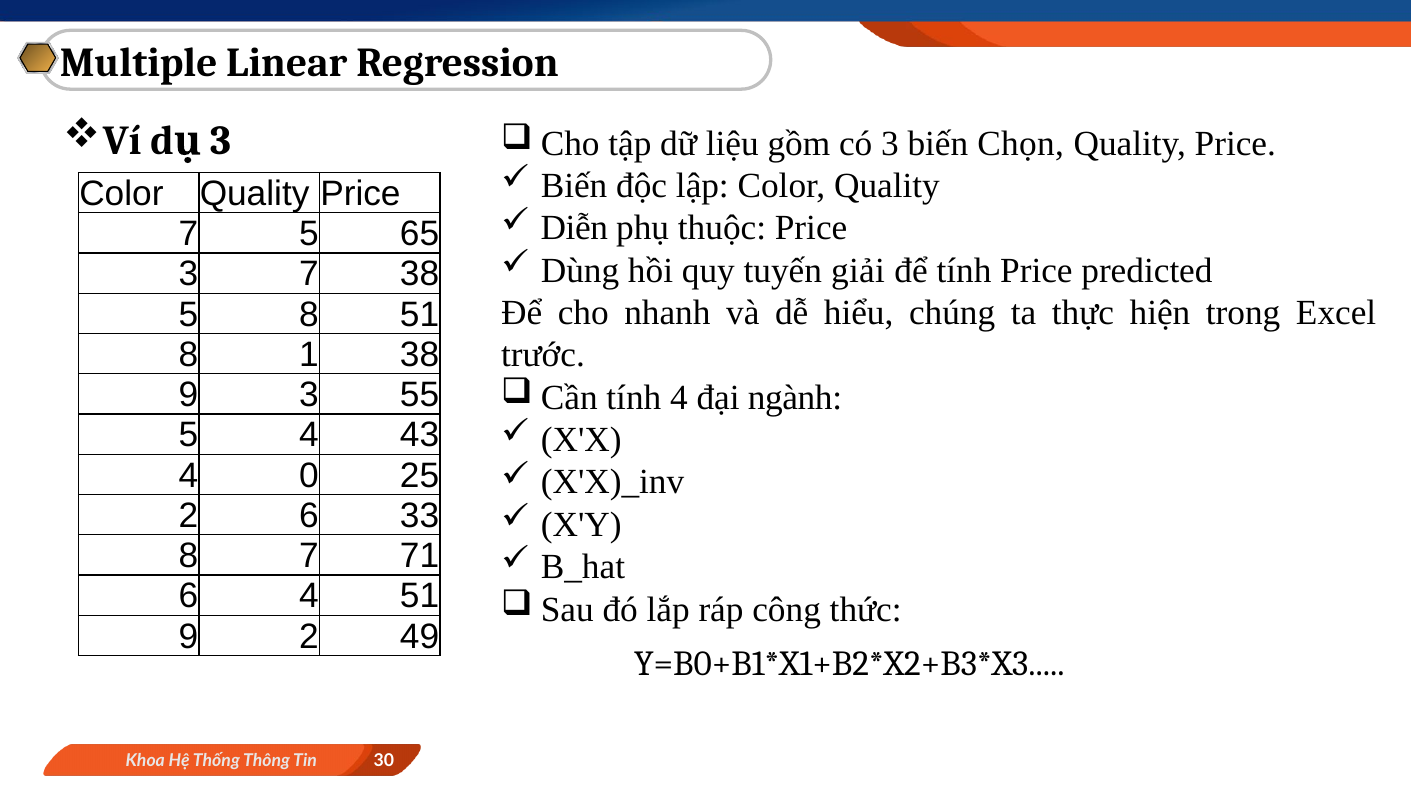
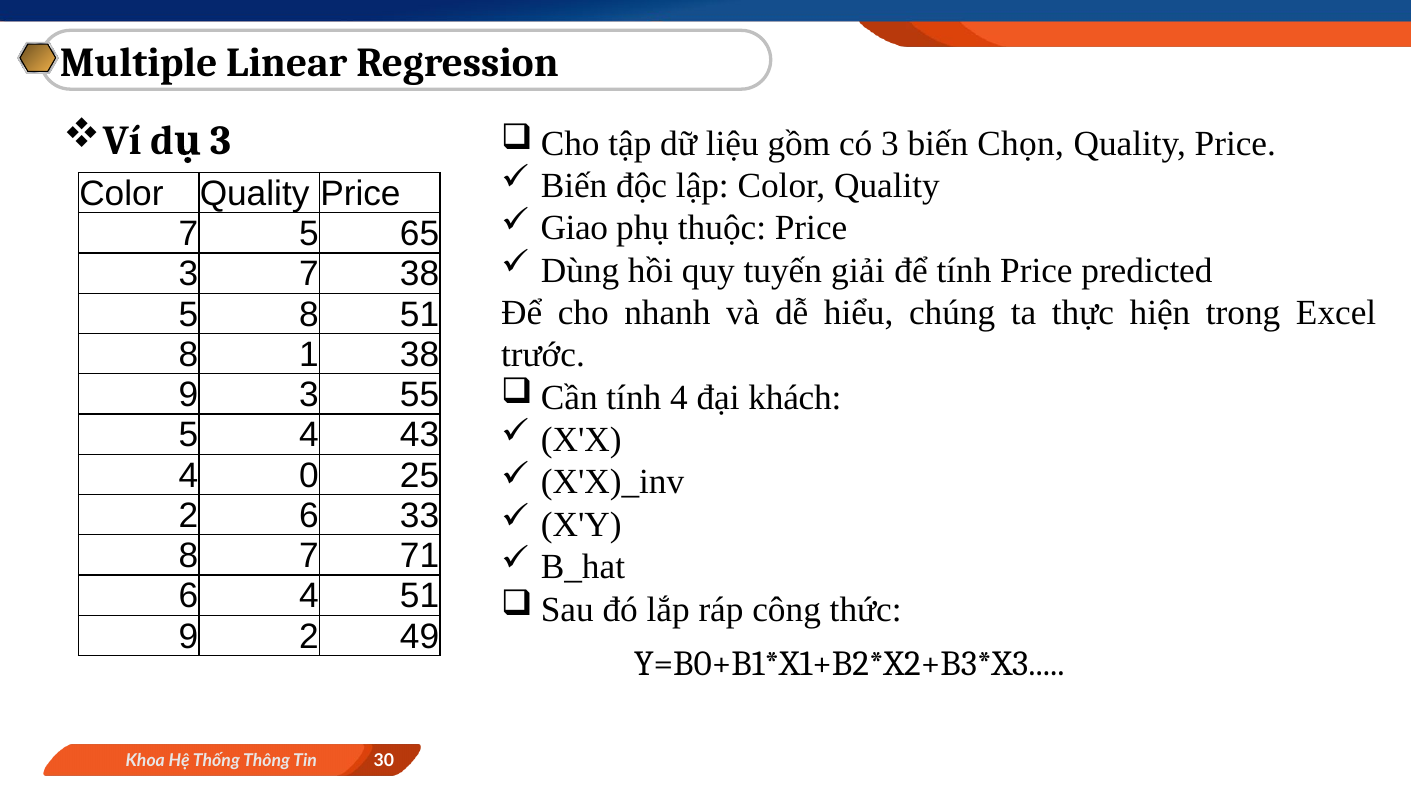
Diễn: Diễn -> Giao
ngành: ngành -> khách
